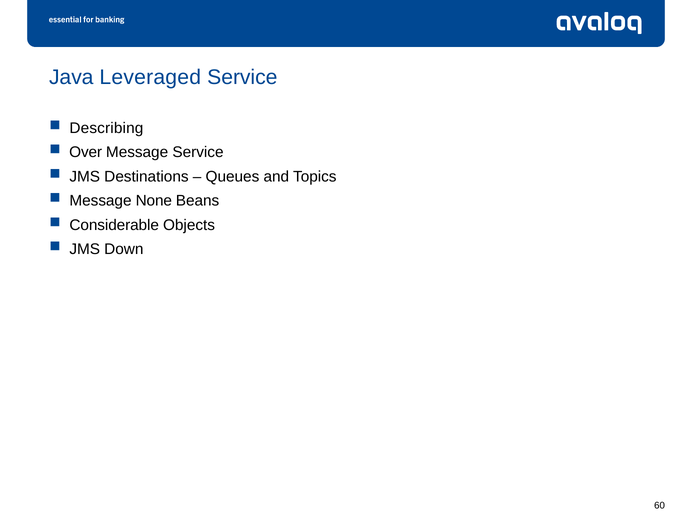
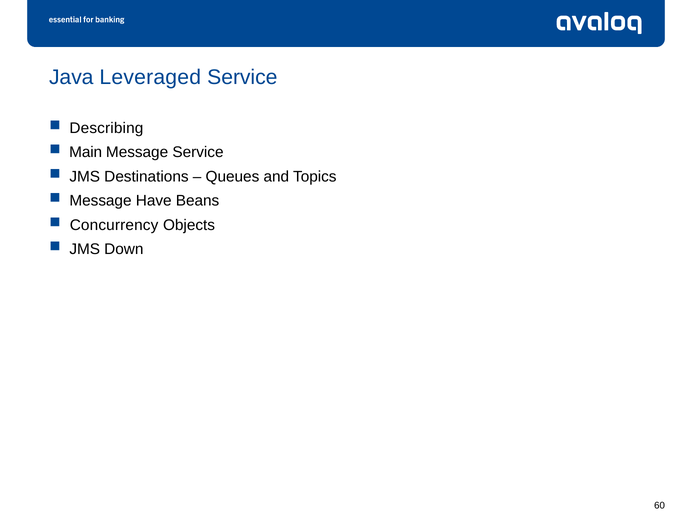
Over: Over -> Main
None: None -> Have
Considerable: Considerable -> Concurrency
